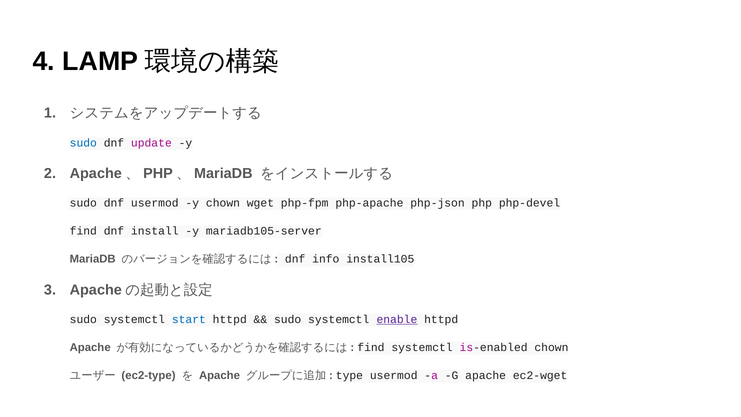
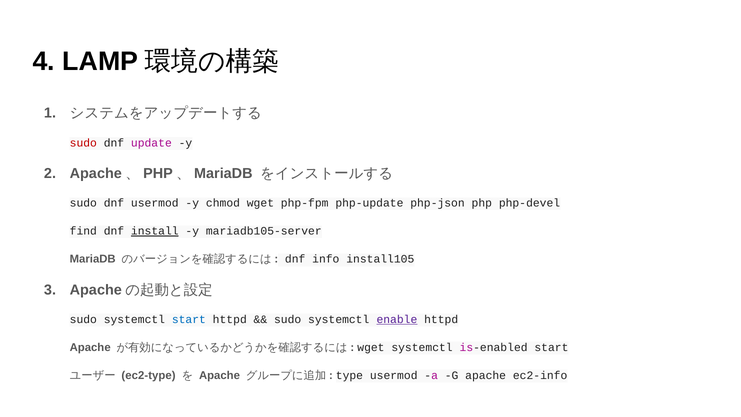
sudo at (83, 143) colour: blue -> red
y chown: chown -> chmod
php-apache: php-apache -> php-update
install underline: none -> present
find at (371, 347): find -> wget
is-enabled chown: chown -> start
ec2-wget: ec2-wget -> ec2-info
